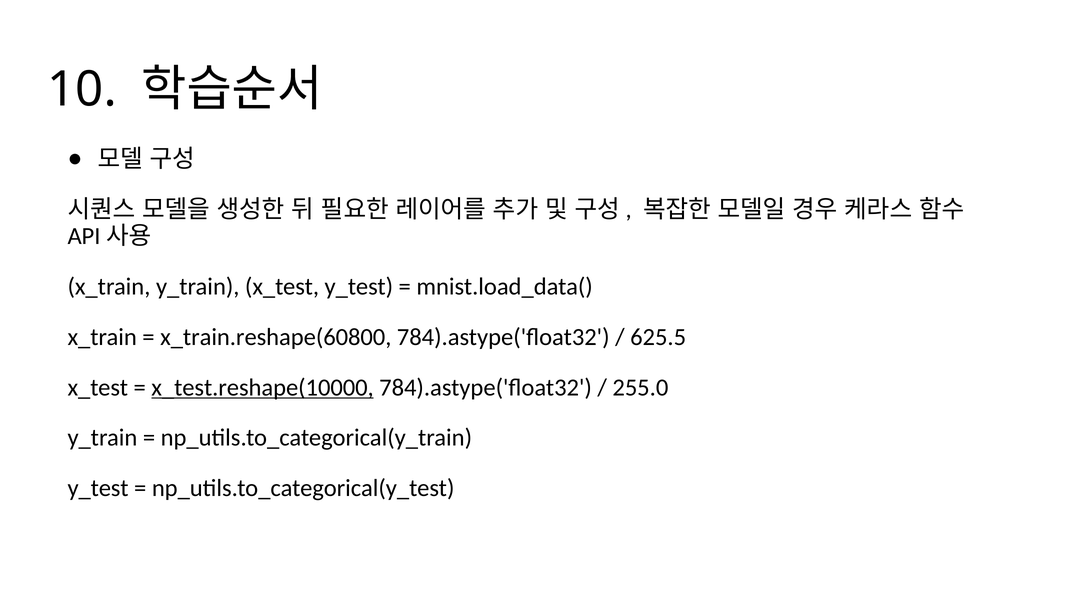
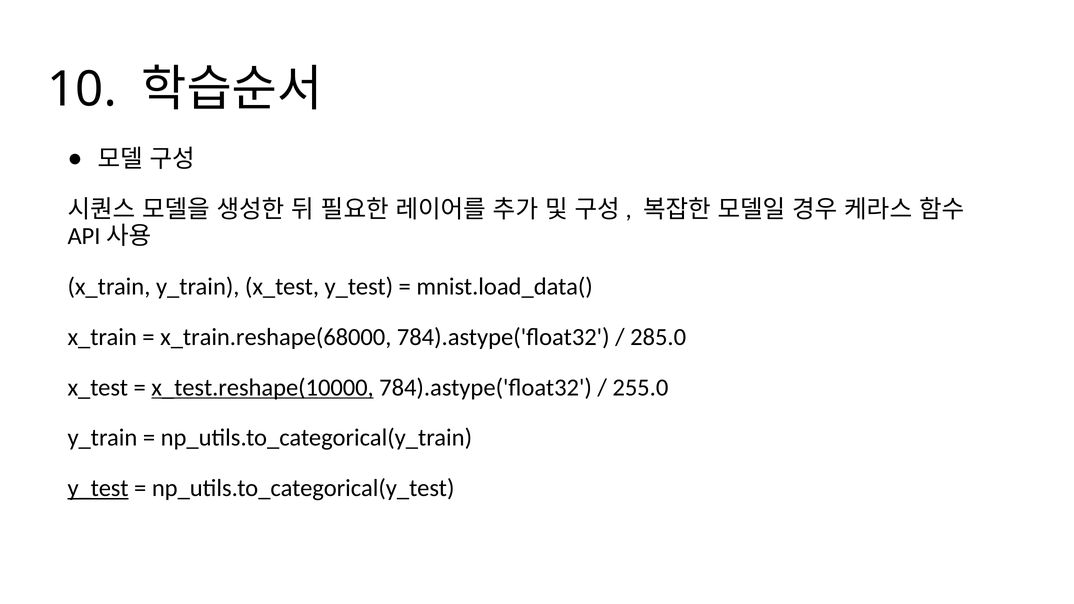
x_train.reshape(60800: x_train.reshape(60800 -> x_train.reshape(68000
625.5: 625.5 -> 285.0
y_test at (98, 488) underline: none -> present
